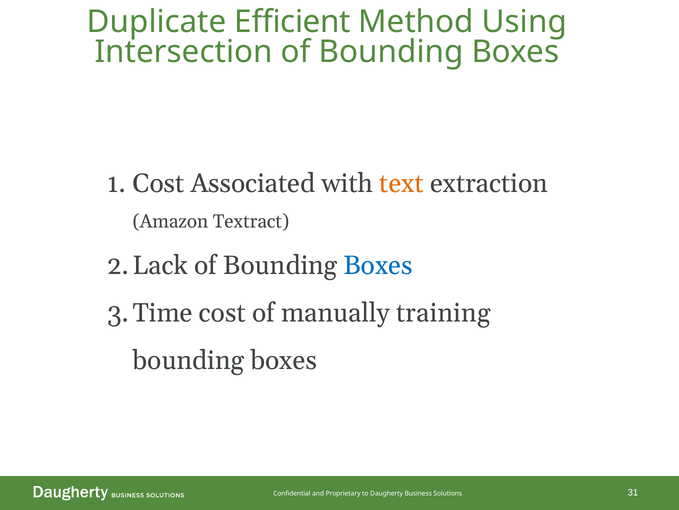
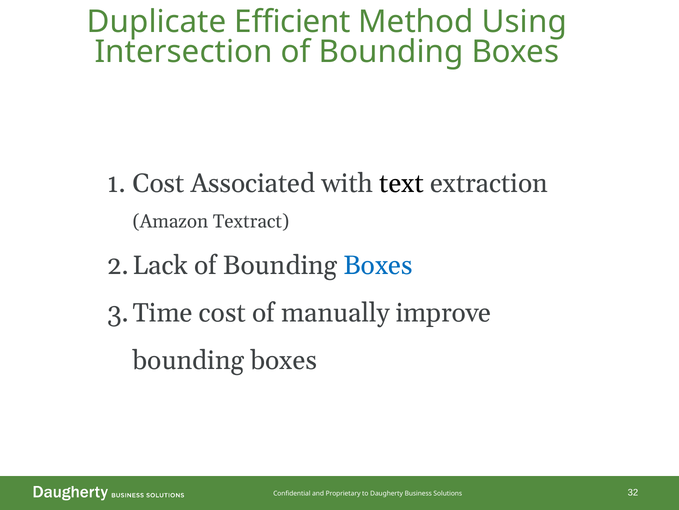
text colour: orange -> black
training: training -> improve
31: 31 -> 32
